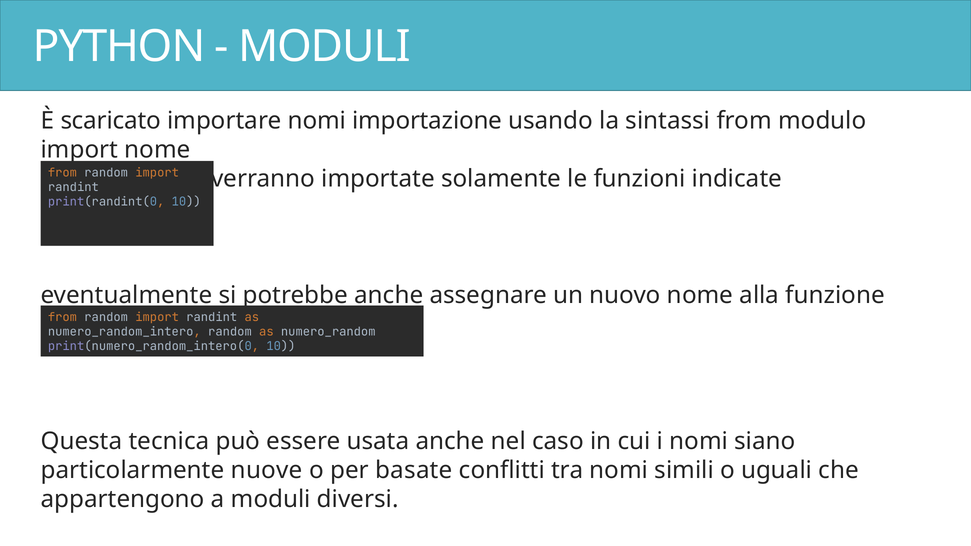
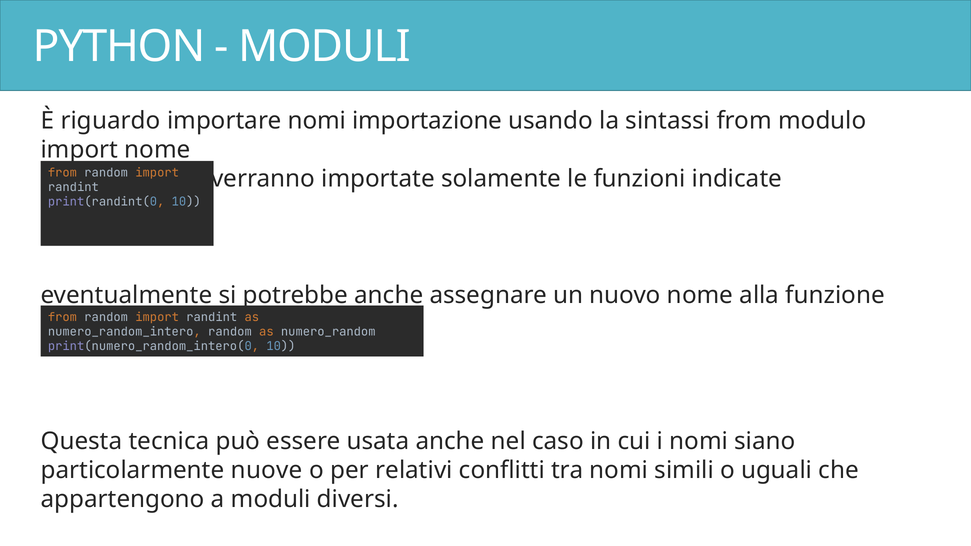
scaricato: scaricato -> riguardo
basate: basate -> relativi
